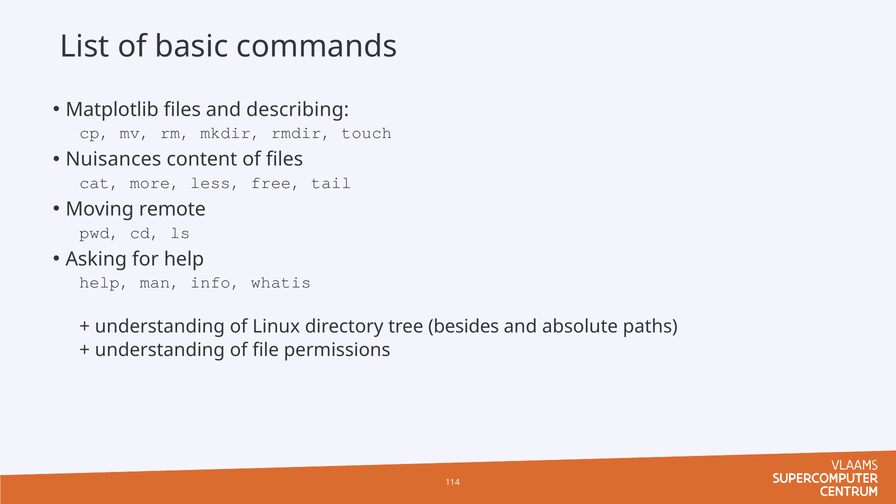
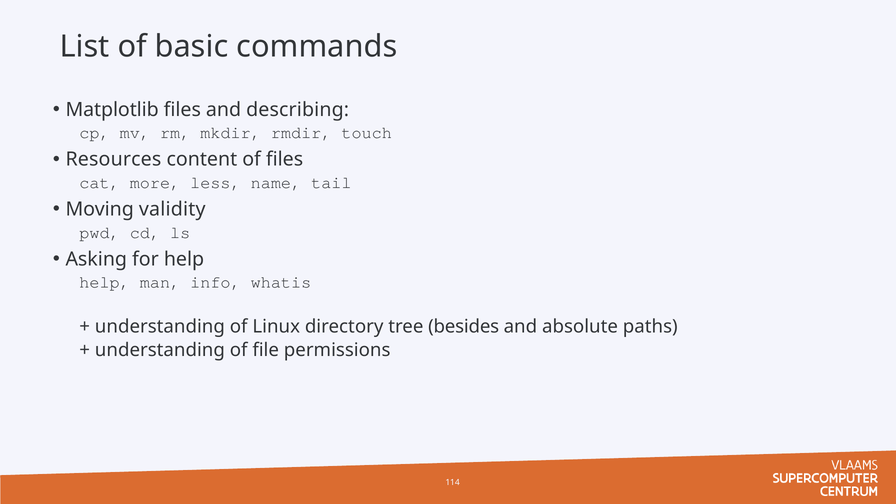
Nuisances: Nuisances -> Resources
free: free -> name
remote: remote -> validity
